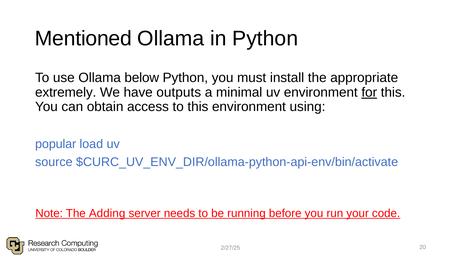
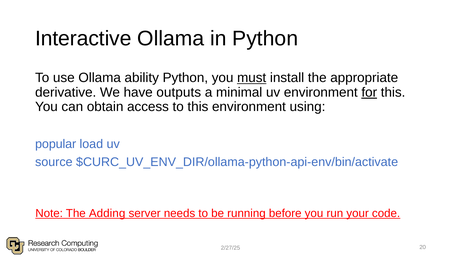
Mentioned: Mentioned -> Interactive
below: below -> ability
must underline: none -> present
extremely: extremely -> derivative
